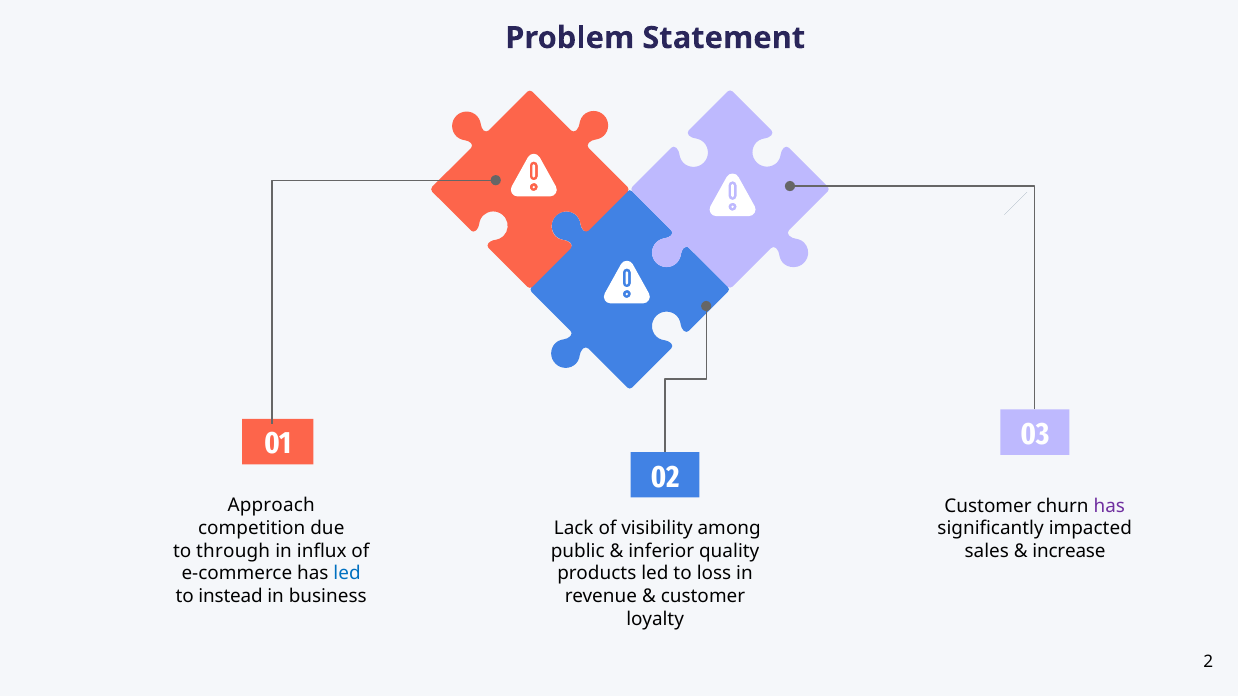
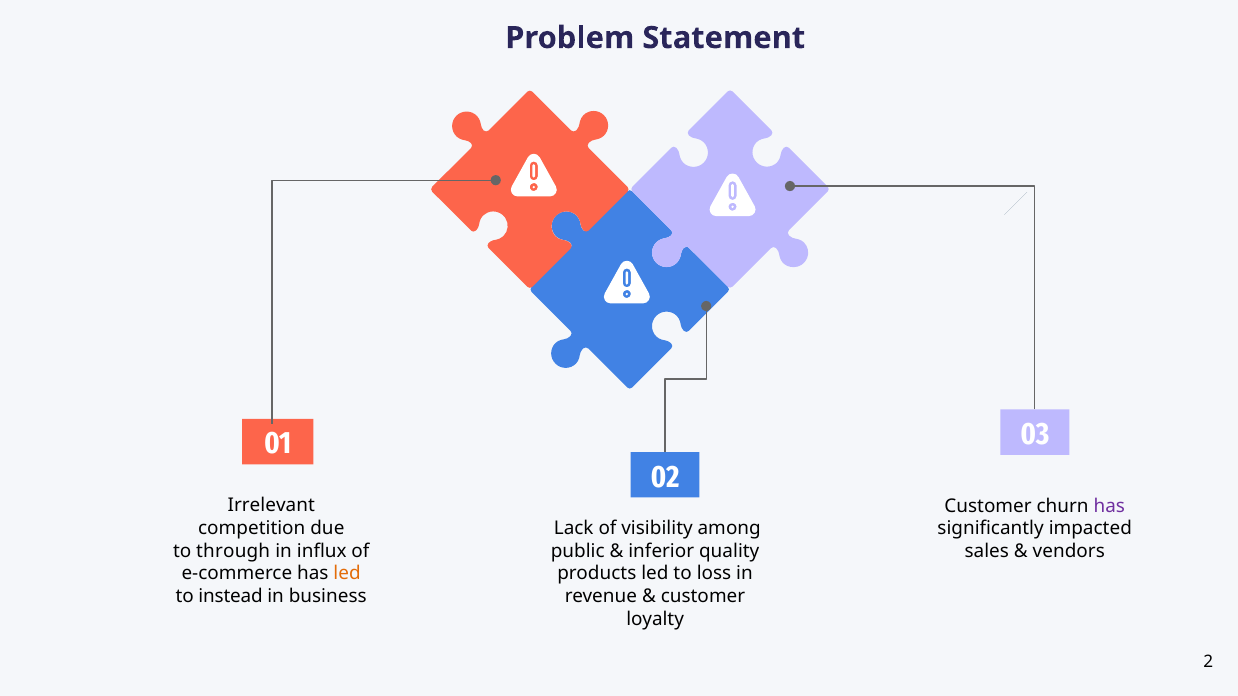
Approach: Approach -> Irrelevant
increase: increase -> vendors
led at (347, 574) colour: blue -> orange
